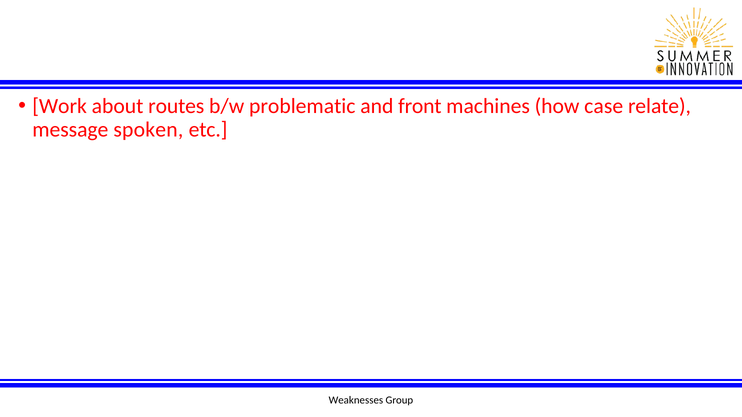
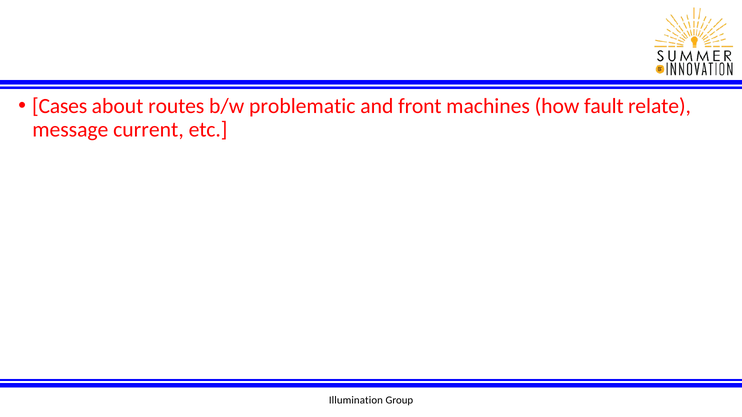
Work: Work -> Cases
case: case -> fault
spoken: spoken -> current
Weaknesses: Weaknesses -> Illumination
